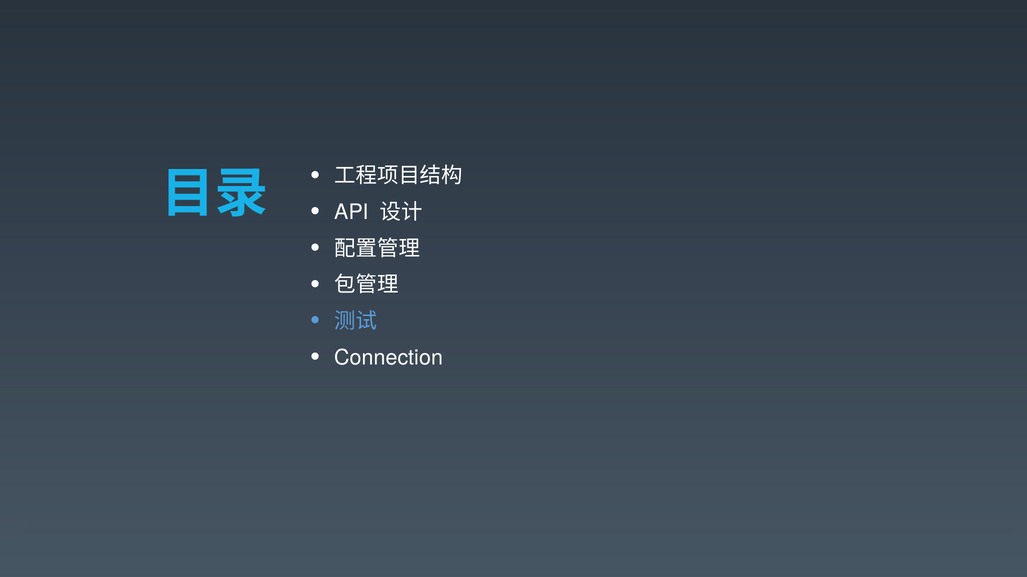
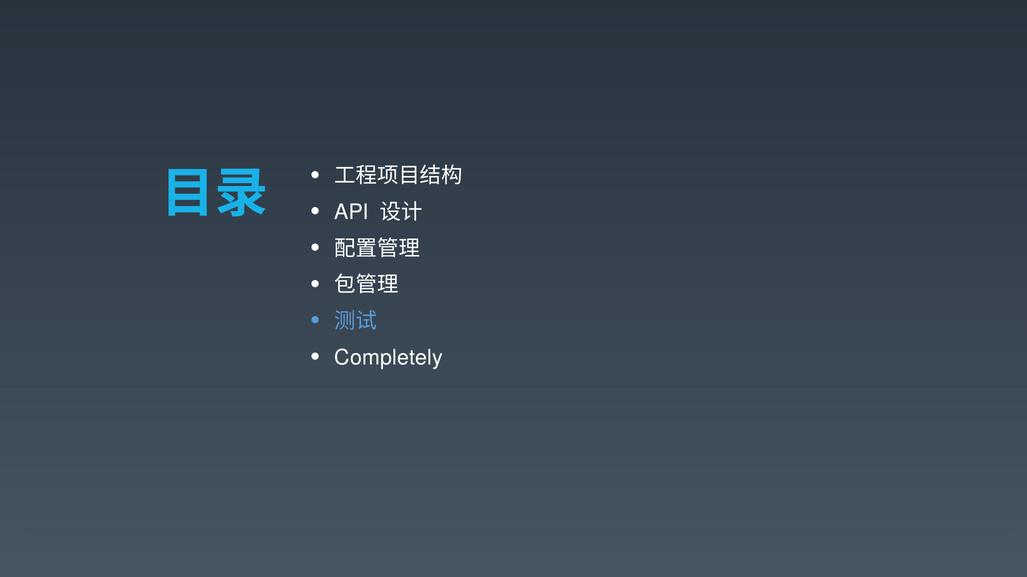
Connection: Connection -> Completely
